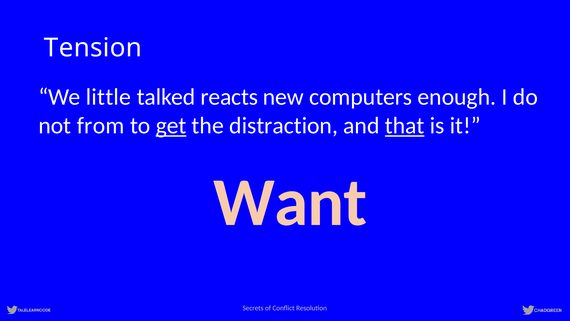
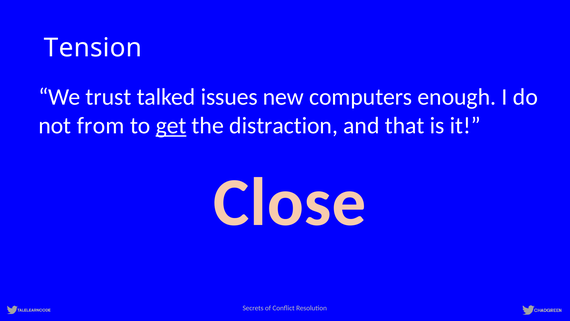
little: little -> trust
reacts: reacts -> issues
that underline: present -> none
Want: Want -> Close
